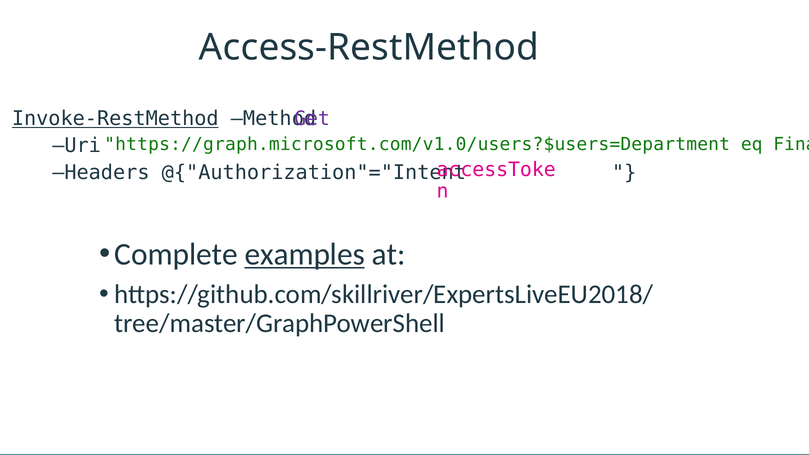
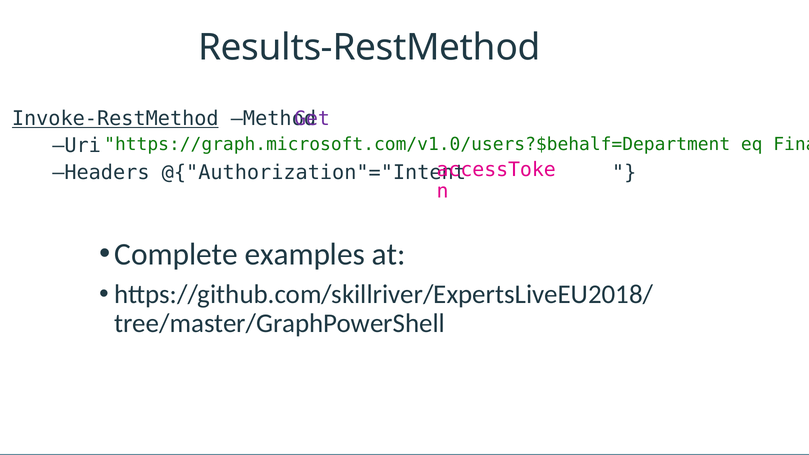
Access-RestMethod: Access-RestMethod -> Results-RestMethod
https://graph.microsoft.com/v1.0/users?$users=Department: https://graph.microsoft.com/v1.0/users?$users=Department -> https://graph.microsoft.com/v1.0/users?$behalf=Department
examples underline: present -> none
